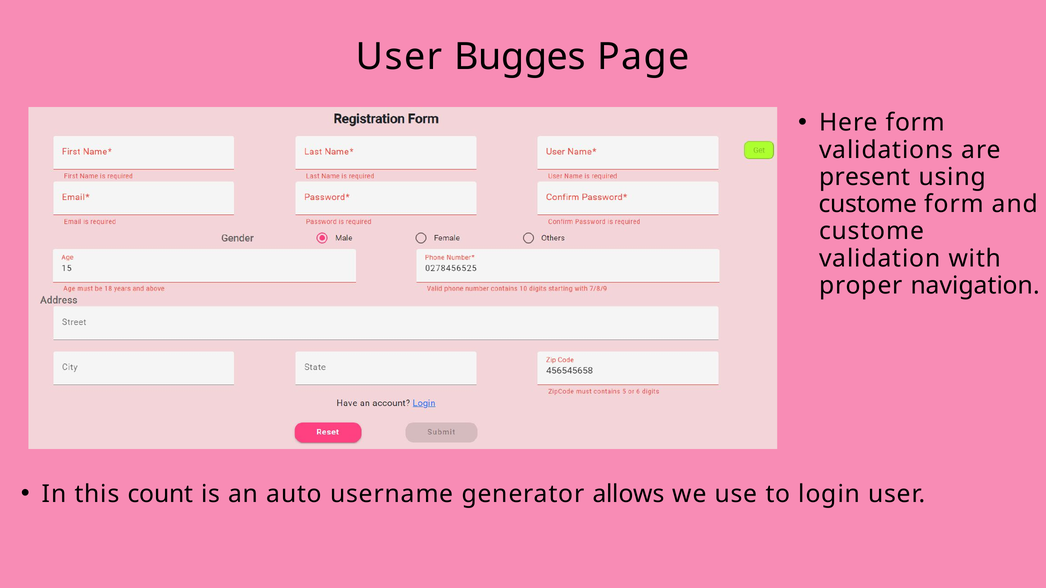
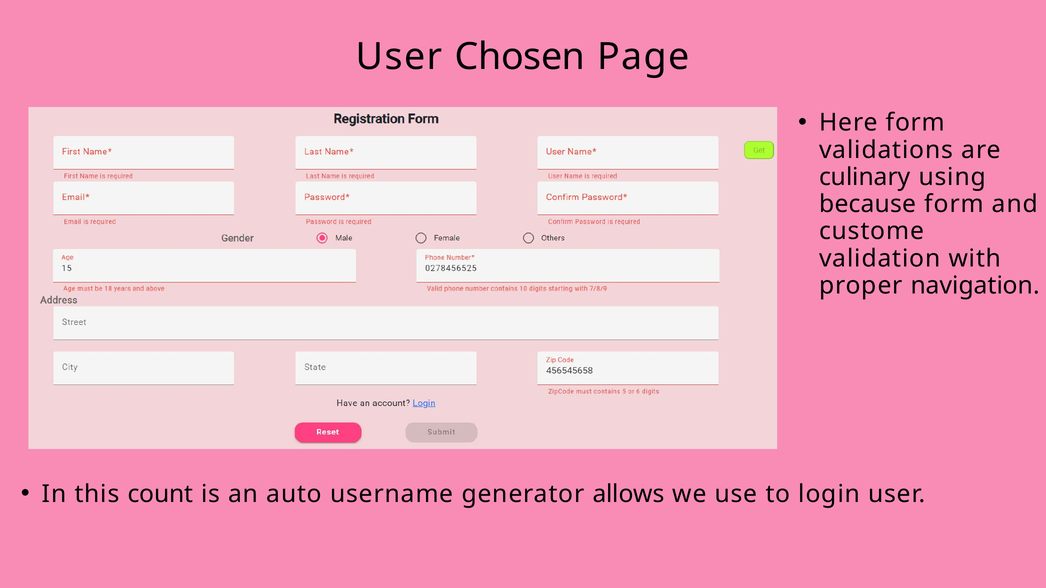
Bugges: Bugges -> Chosen
present: present -> culinary
custome at (868, 204): custome -> because
